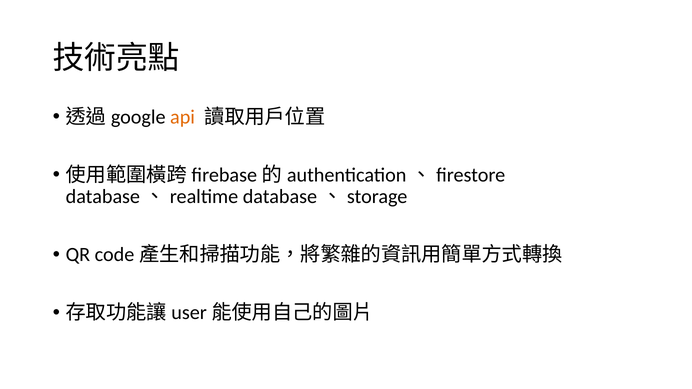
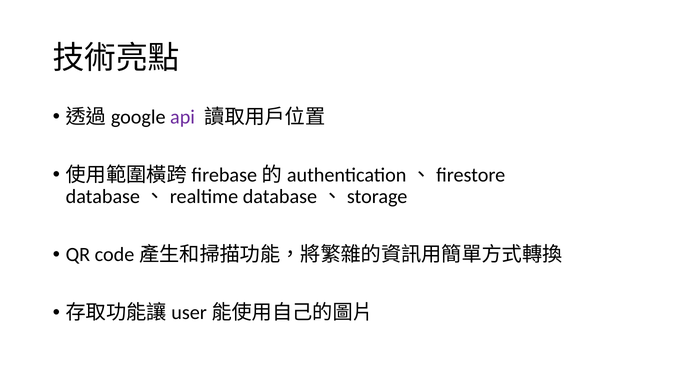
api colour: orange -> purple
